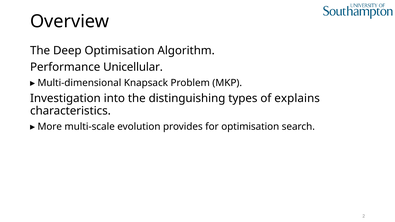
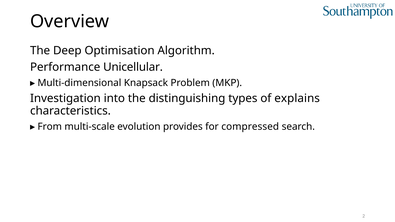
More: More -> From
for optimisation: optimisation -> compressed
